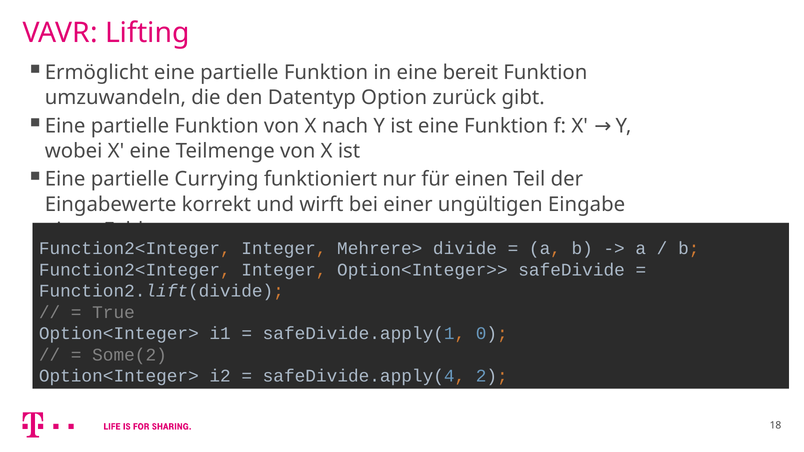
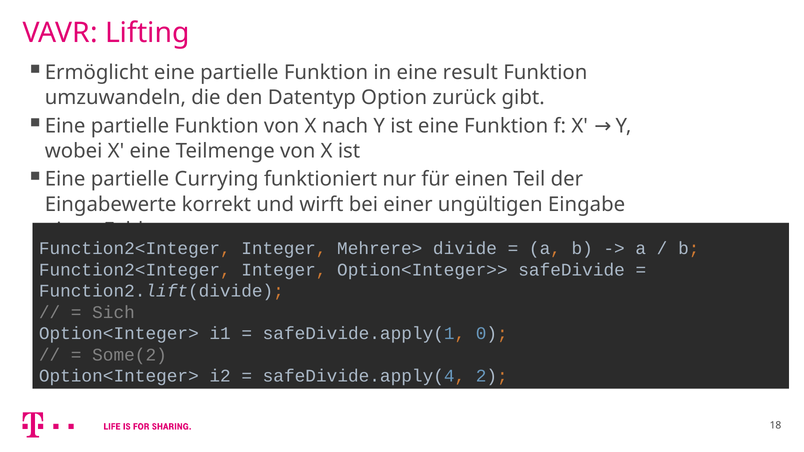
bereit: bereit -> result
True: True -> Sich
